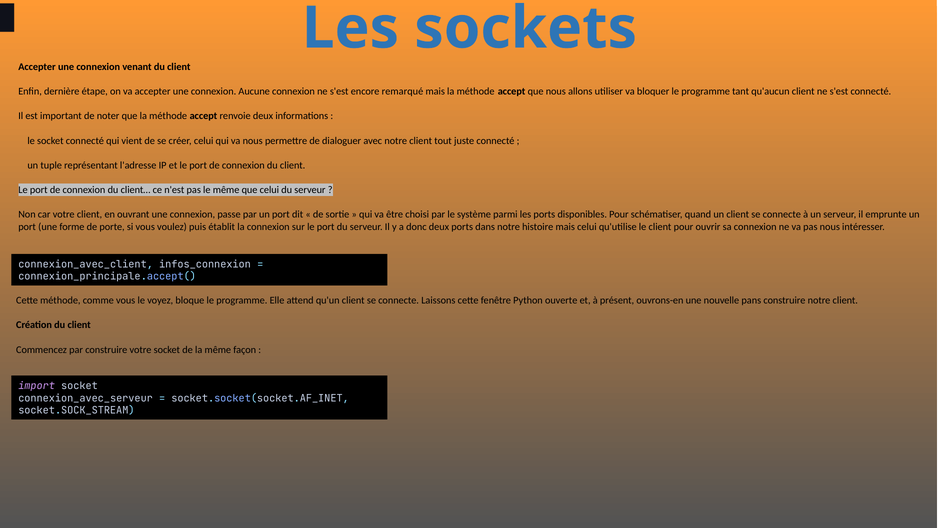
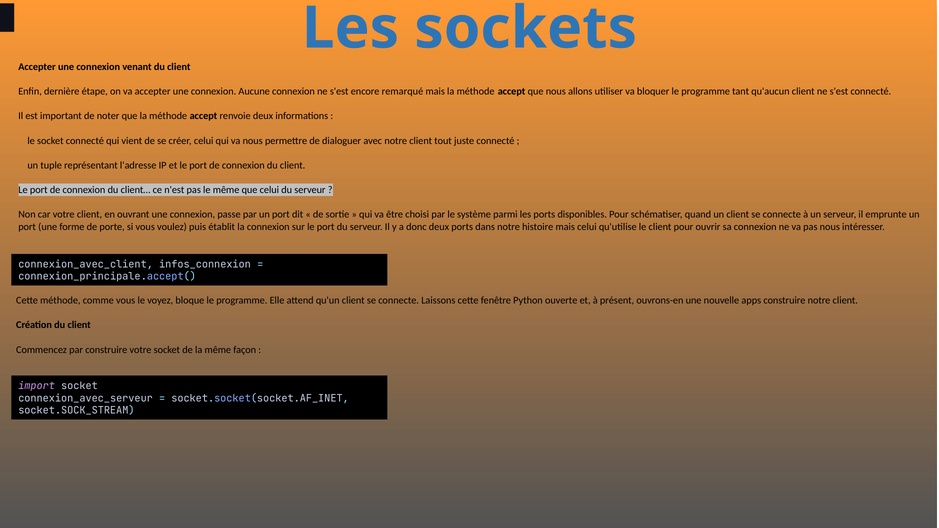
pans: pans -> apps
